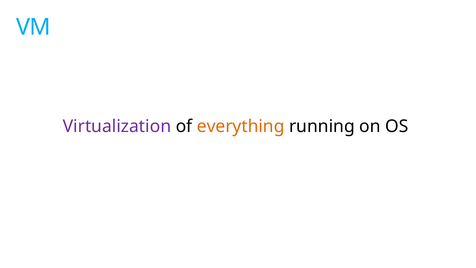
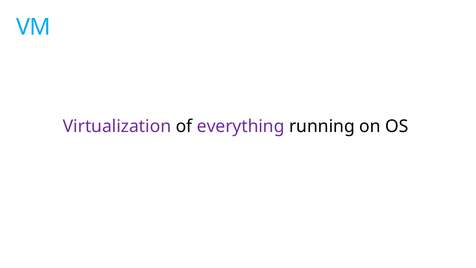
everything colour: orange -> purple
